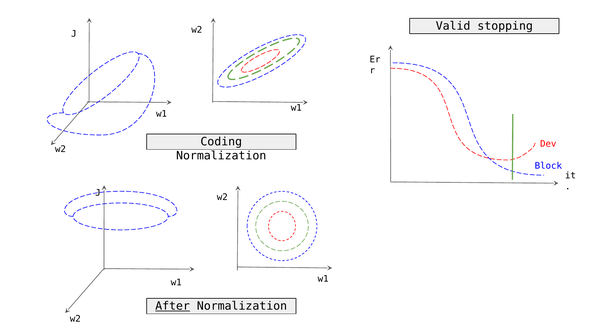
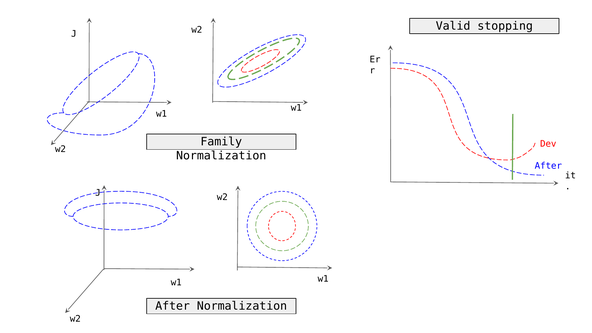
Coding: Coding -> Family
Block at (548, 166): Block -> After
After at (173, 306) underline: present -> none
